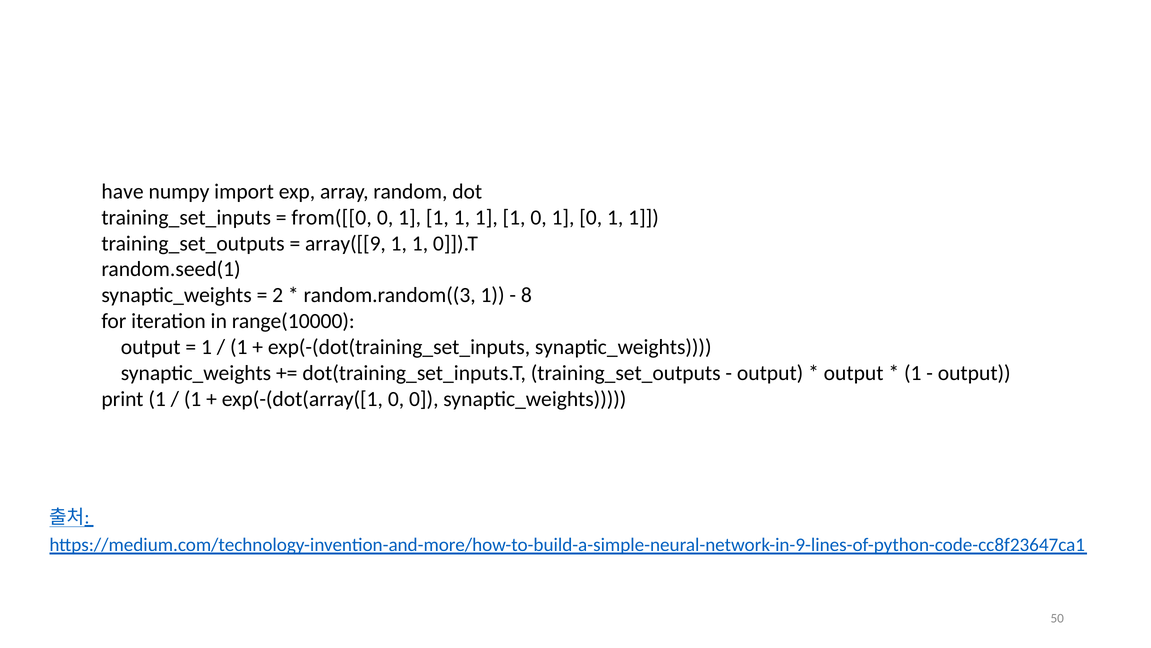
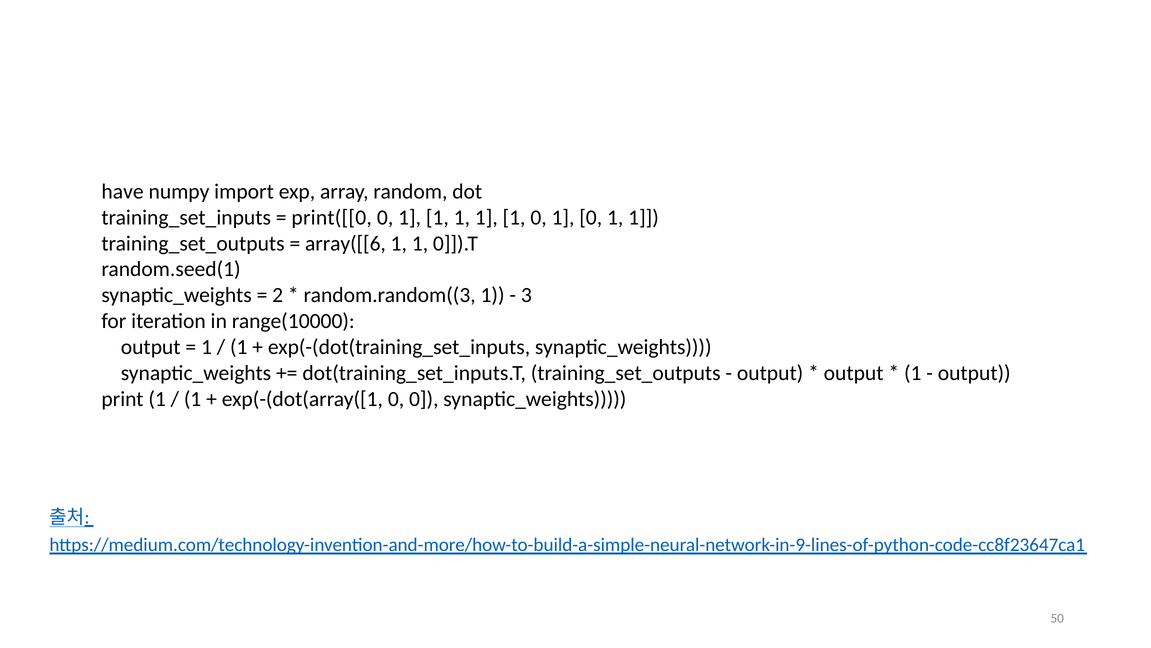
from([[0: from([[0 -> print([[0
array([[9: array([[9 -> array([[6
8: 8 -> 3
